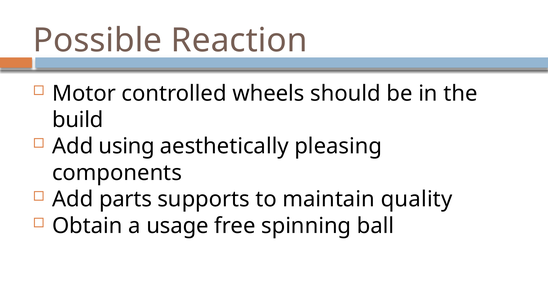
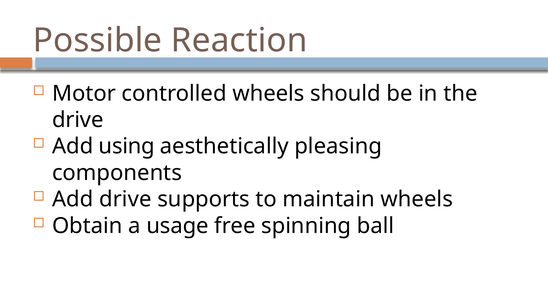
build at (78, 120): build -> drive
Add parts: parts -> drive
maintain quality: quality -> wheels
